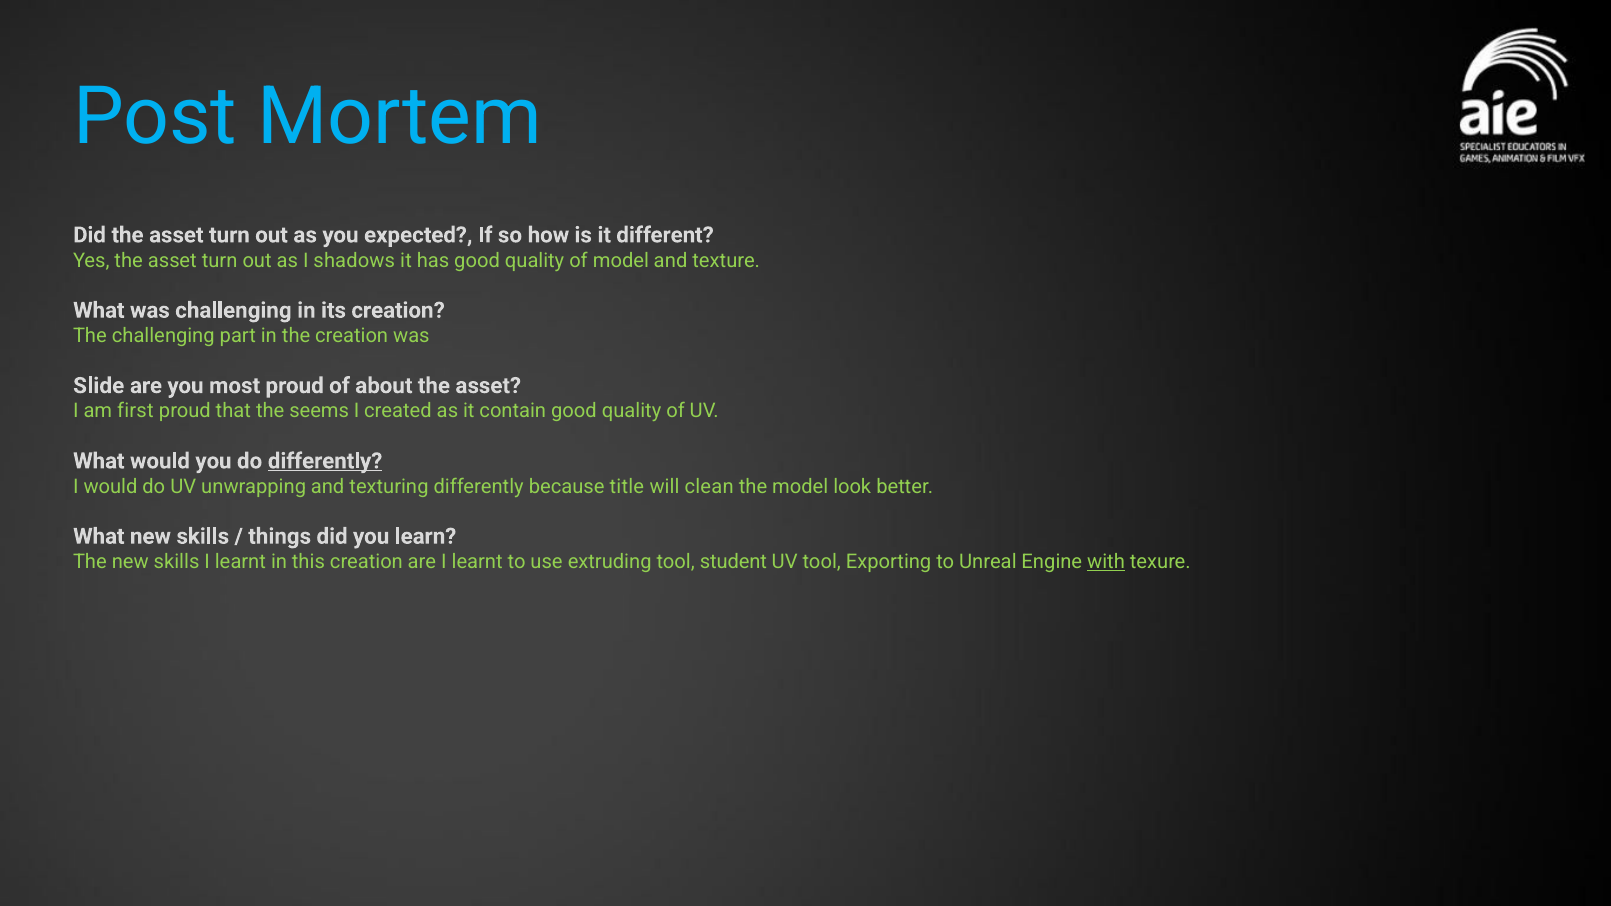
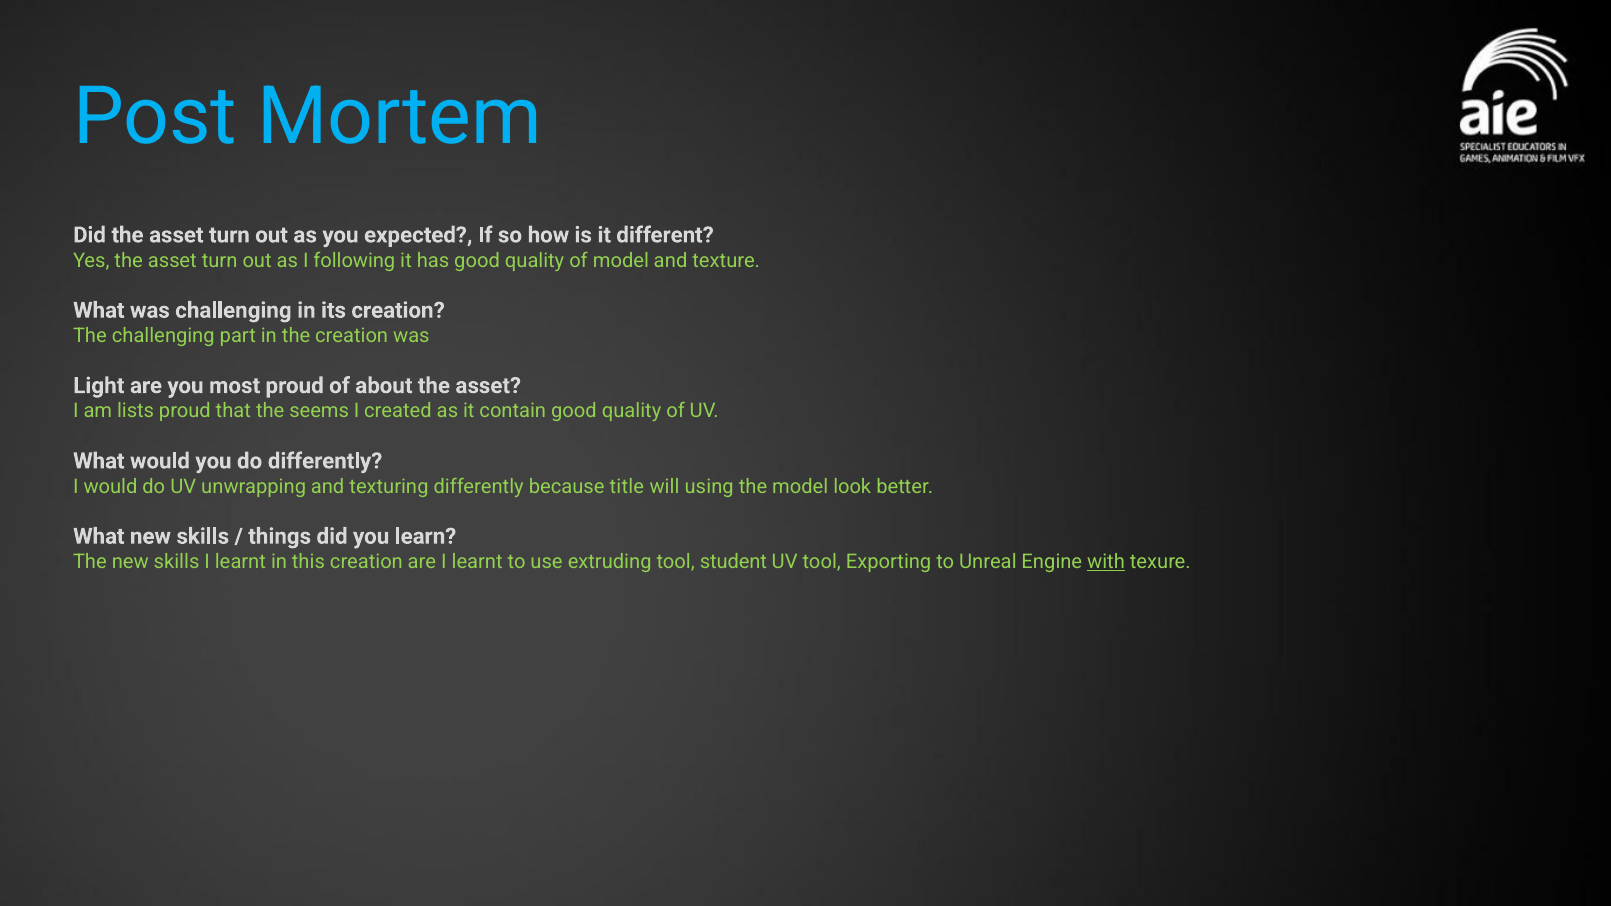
shadows: shadows -> following
Slide: Slide -> Light
first: first -> lists
differently at (325, 461) underline: present -> none
clean: clean -> using
